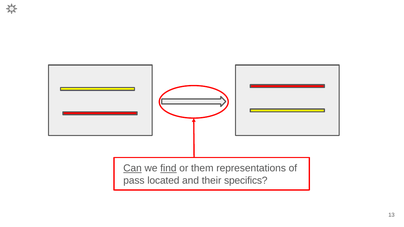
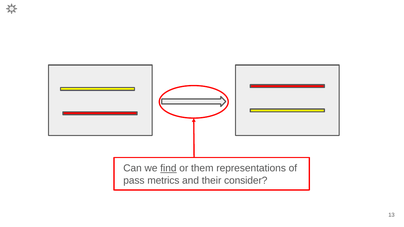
Can underline: present -> none
located: located -> metrics
specifics: specifics -> consider
